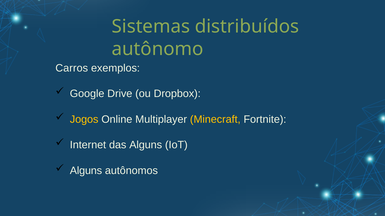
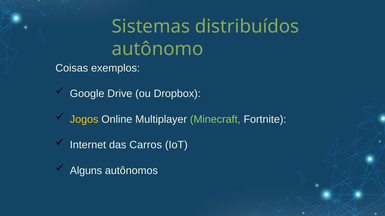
Carros: Carros -> Coisas
Minecraft colour: yellow -> light green
das Alguns: Alguns -> Carros
